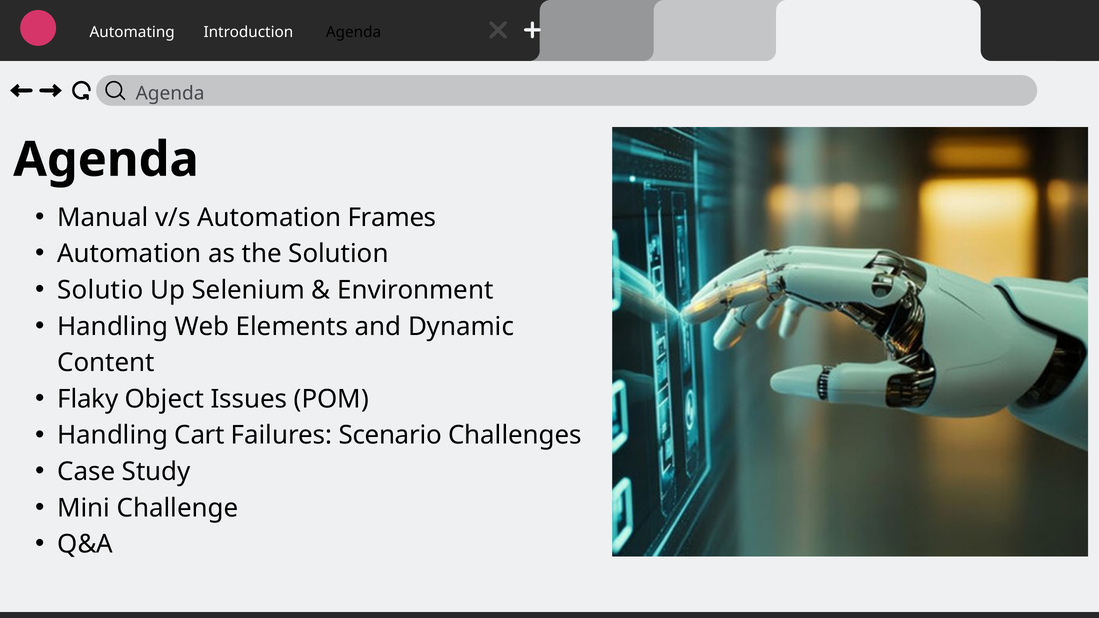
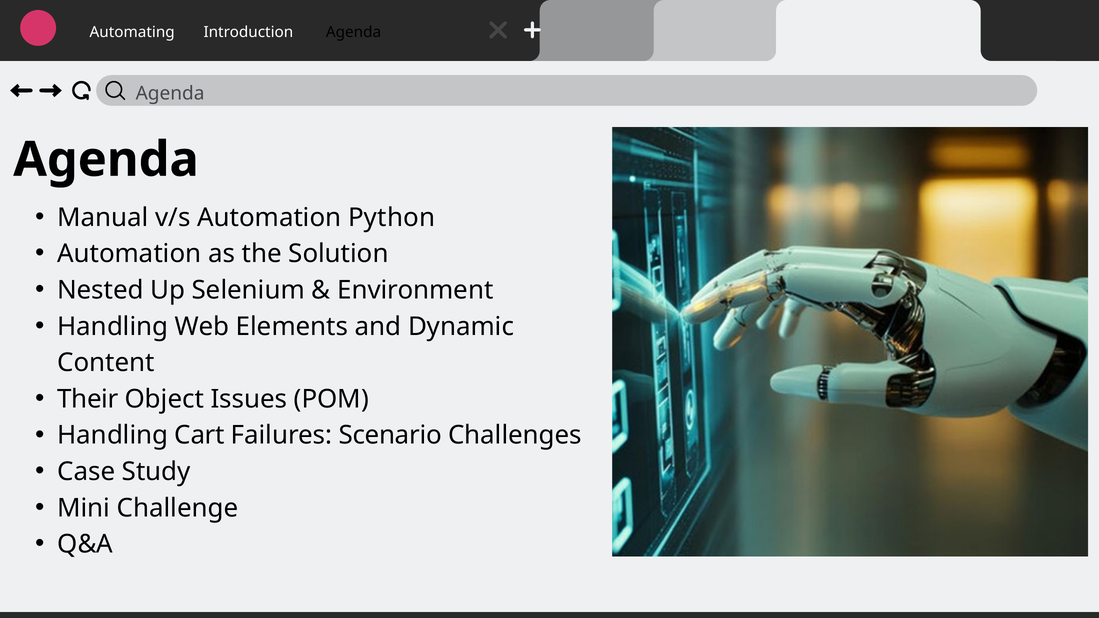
Frames: Frames -> Python
Solutio: Solutio -> Nested
Flaky: Flaky -> Their
